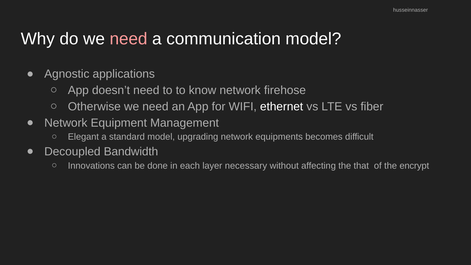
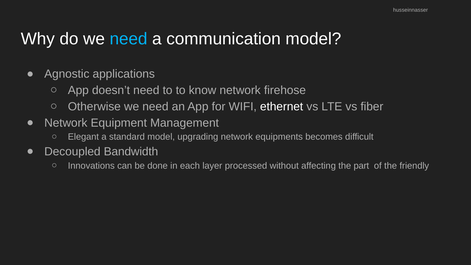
need at (129, 39) colour: pink -> light blue
necessary: necessary -> processed
that: that -> part
encrypt: encrypt -> friendly
